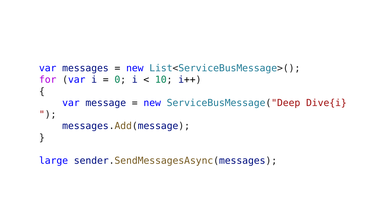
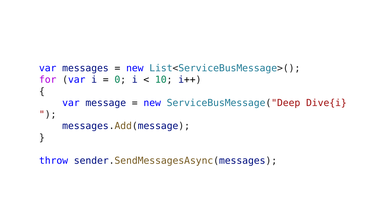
large: large -> throw
